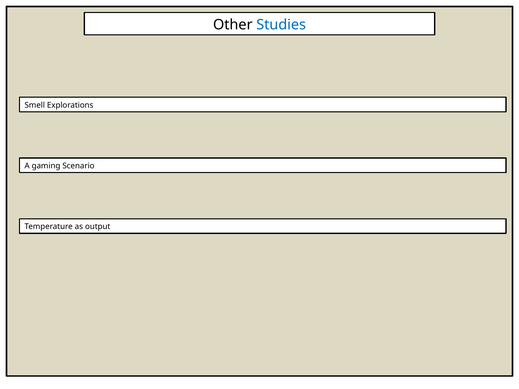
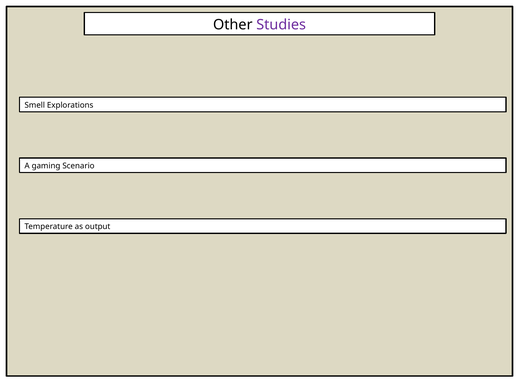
Studies colour: blue -> purple
